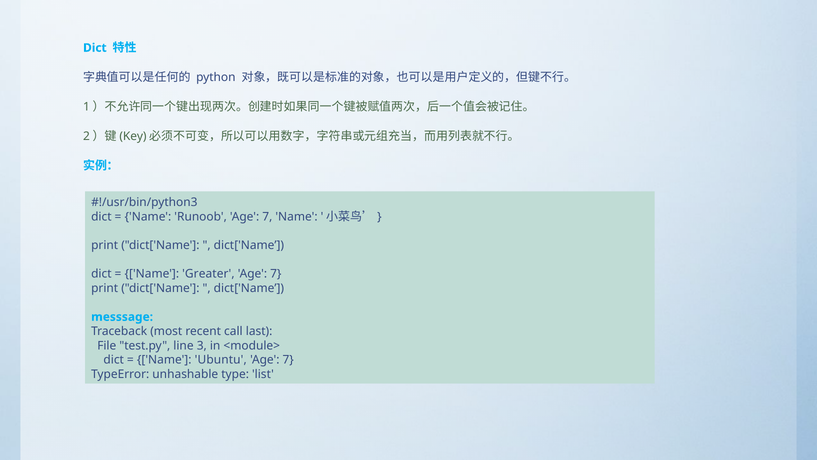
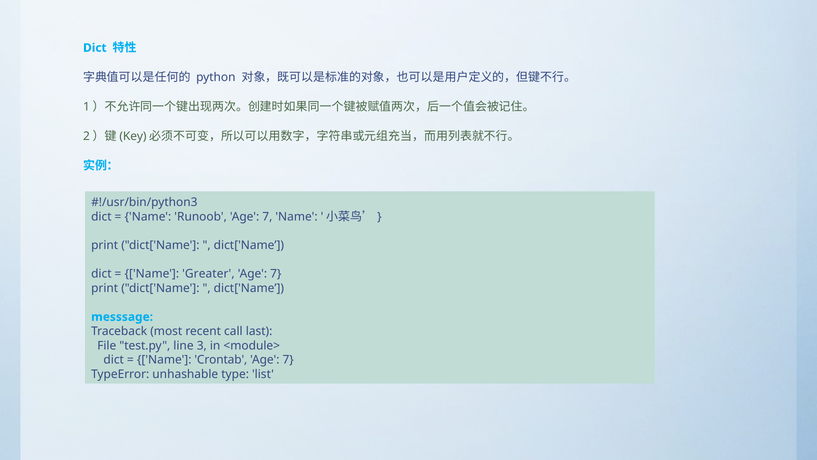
Ubuntu: Ubuntu -> Crontab
